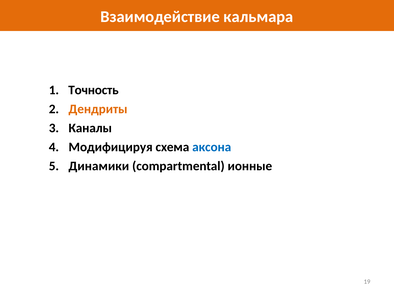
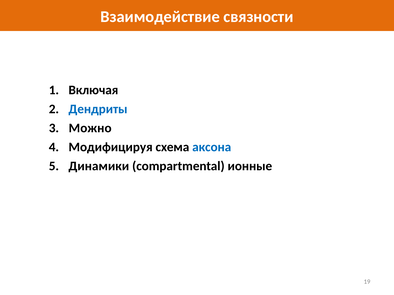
кальмара: кальмара -> связности
Точность: Точность -> Включая
Дендриты colour: orange -> blue
Каналы: Каналы -> Можно
